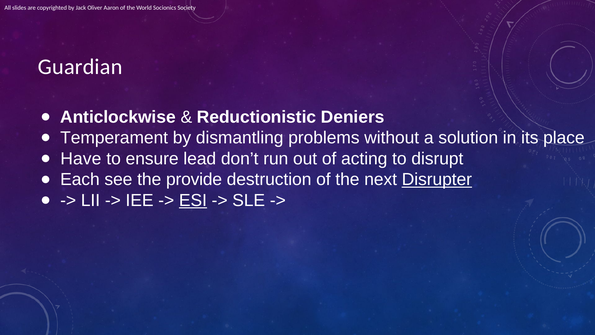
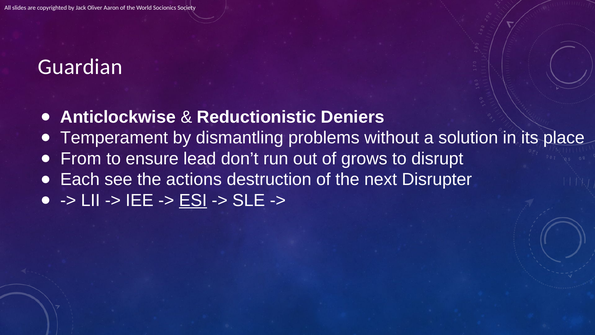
Have: Have -> From
acting: acting -> grows
provide: provide -> actions
Disrupter underline: present -> none
